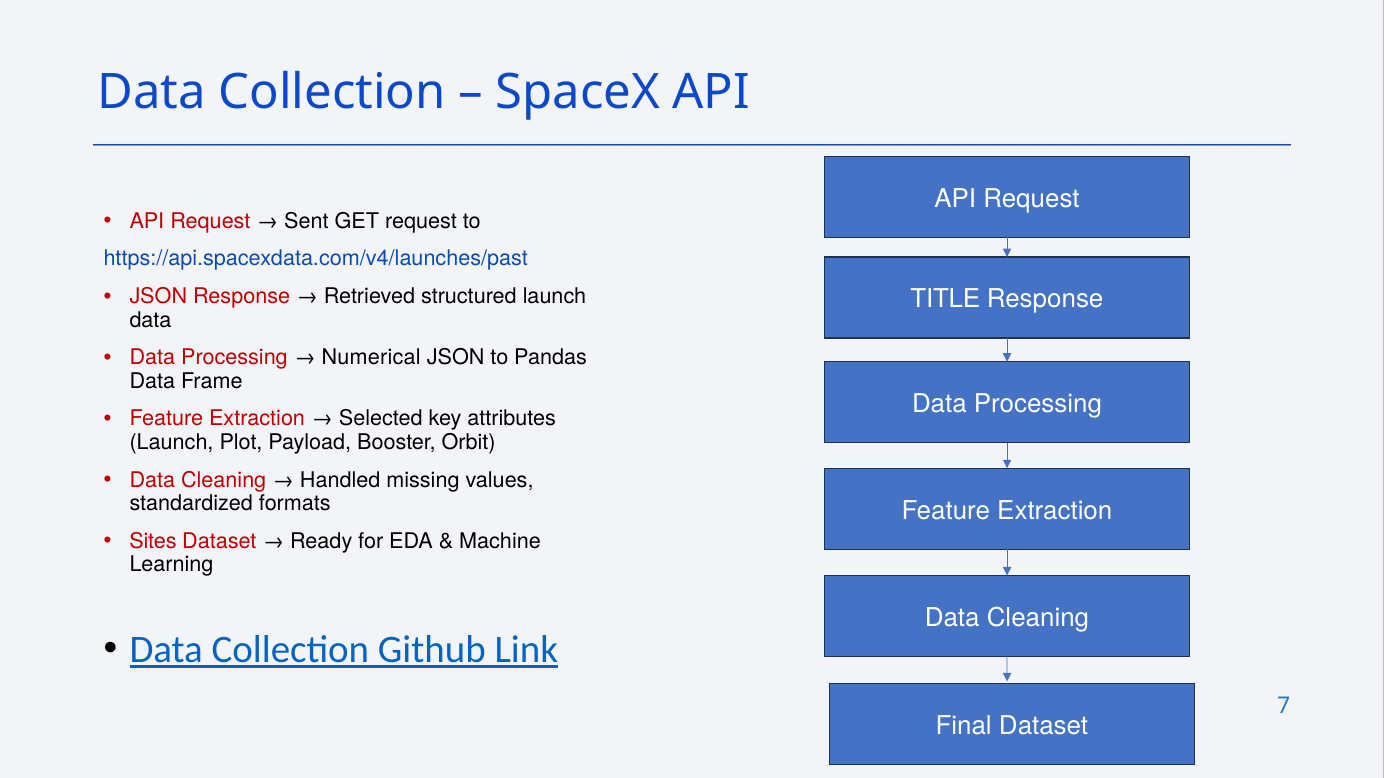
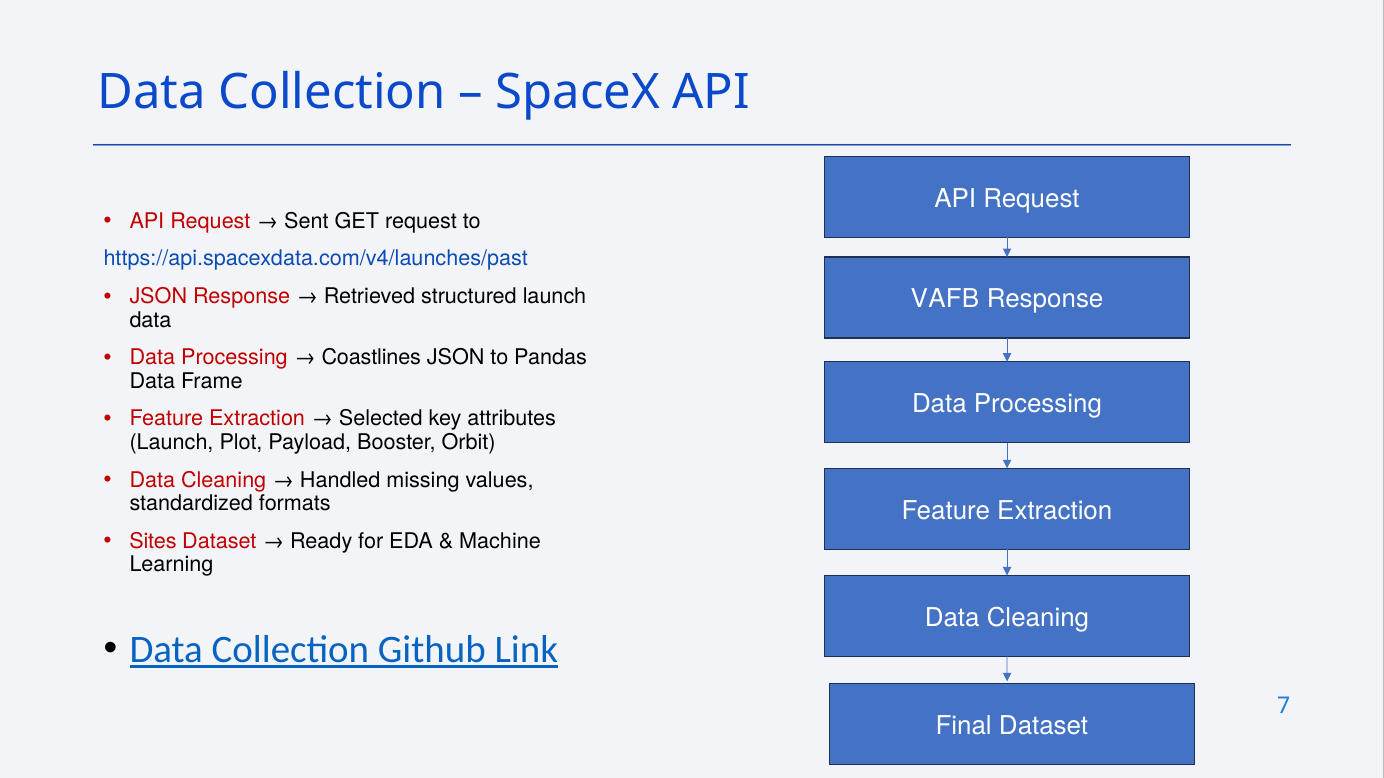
TITLE: TITLE -> VAFB
Numerical: Numerical -> Coastlines
